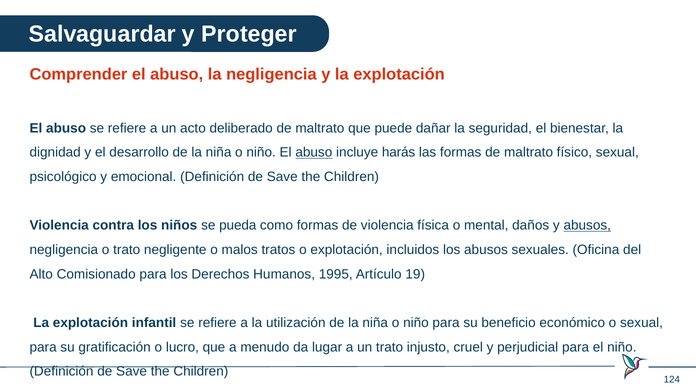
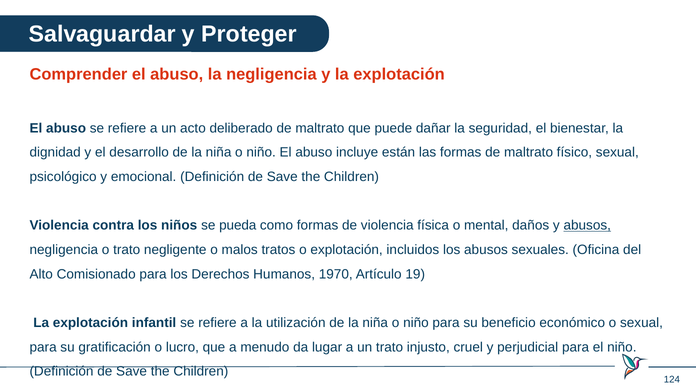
abuso at (314, 153) underline: present -> none
harás: harás -> están
1995: 1995 -> 1970
